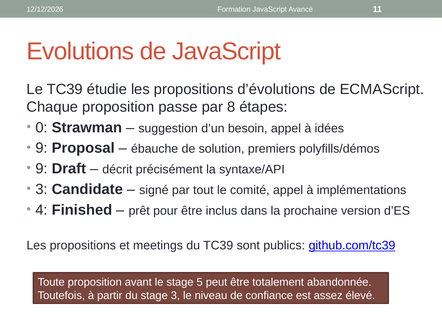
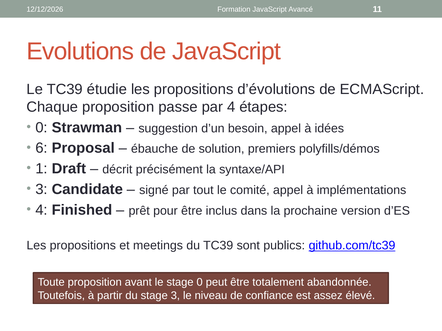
par 8: 8 -> 4
9 at (41, 148): 9 -> 6
9 at (41, 169): 9 -> 1
stage 5: 5 -> 0
